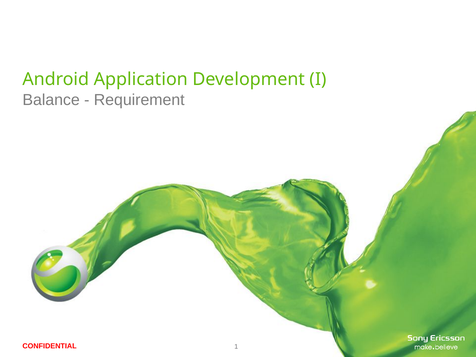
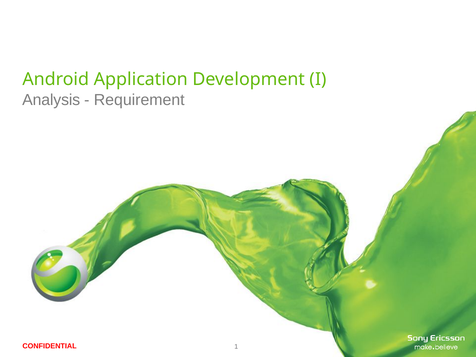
Balance: Balance -> Analysis
